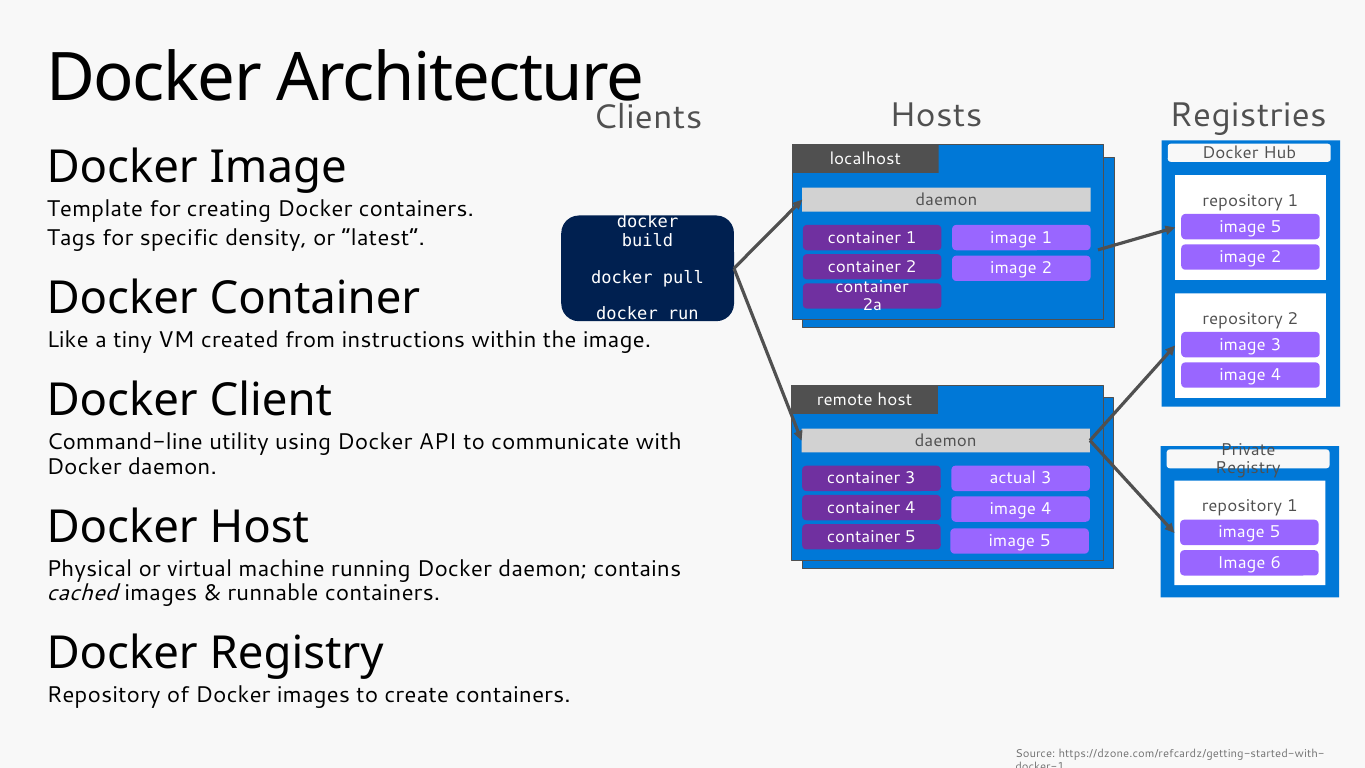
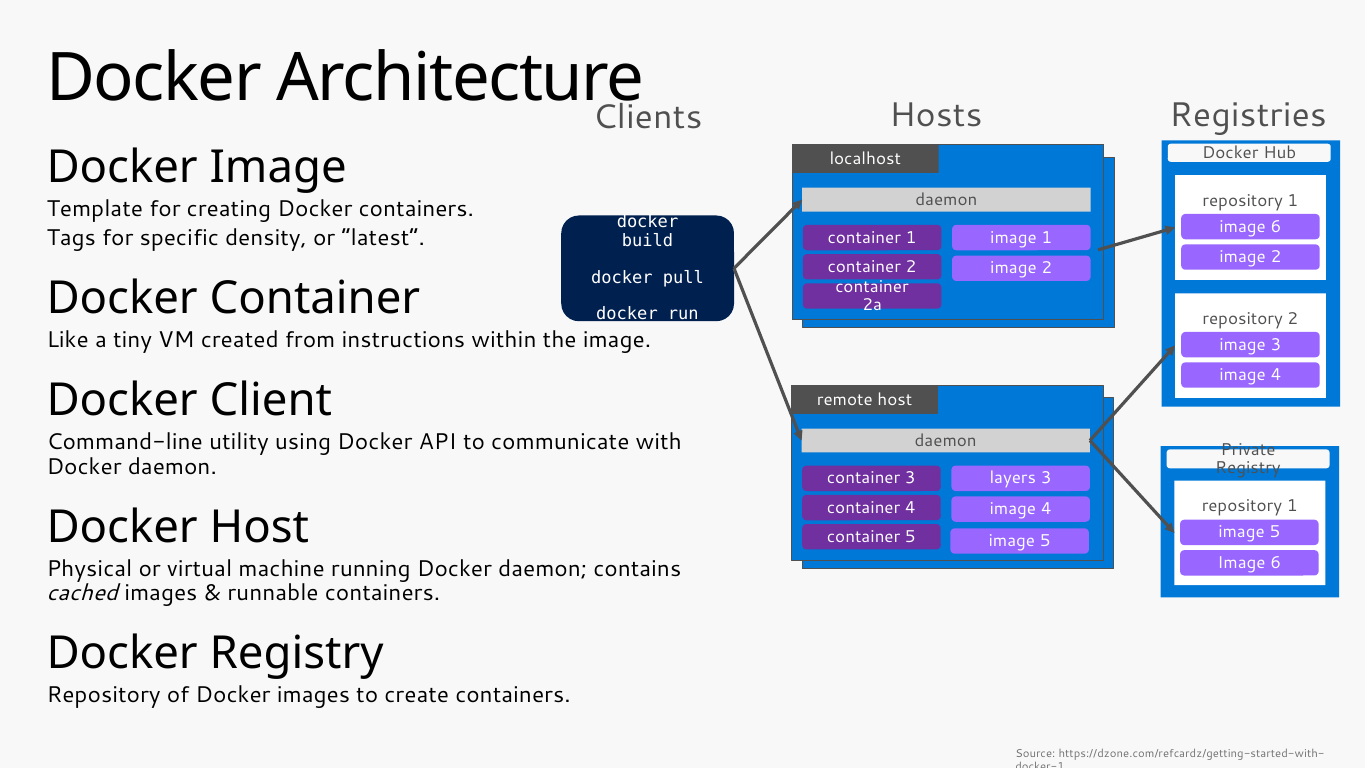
5 at (1276, 226): 5 -> 6
actual: actual -> layers
